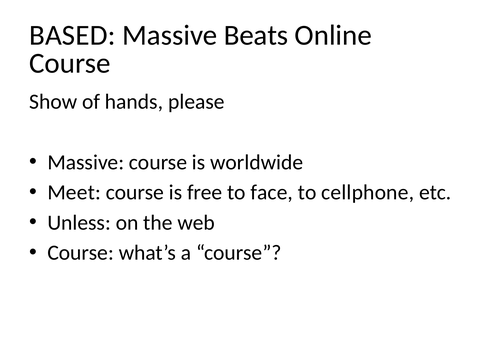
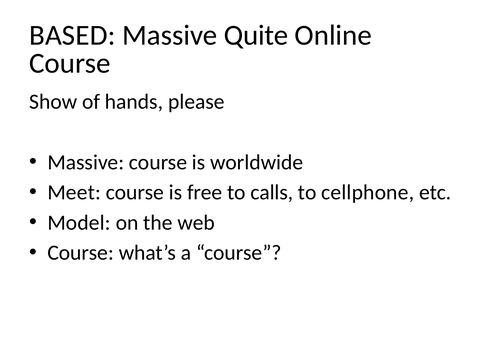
Beats: Beats -> Quite
face: face -> calls
Unless: Unless -> Model
